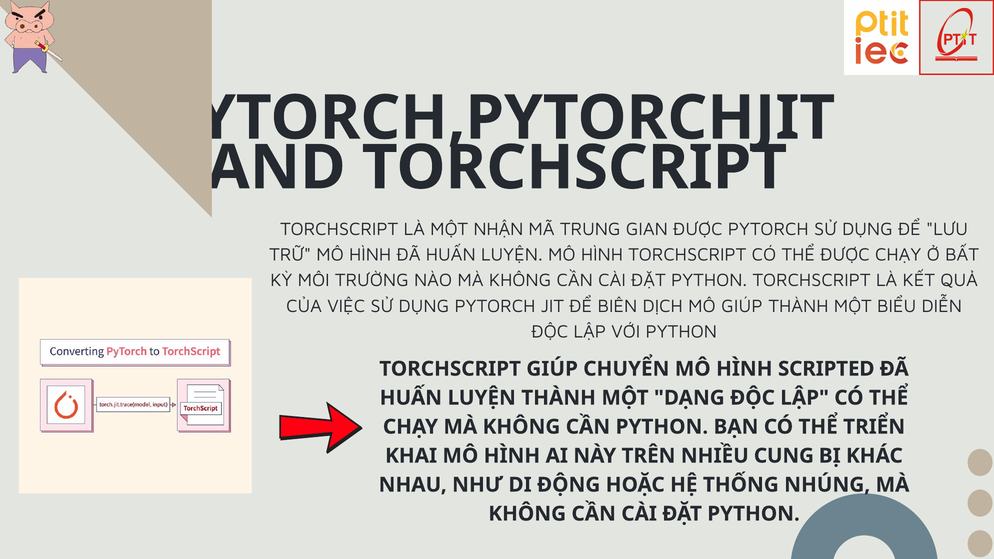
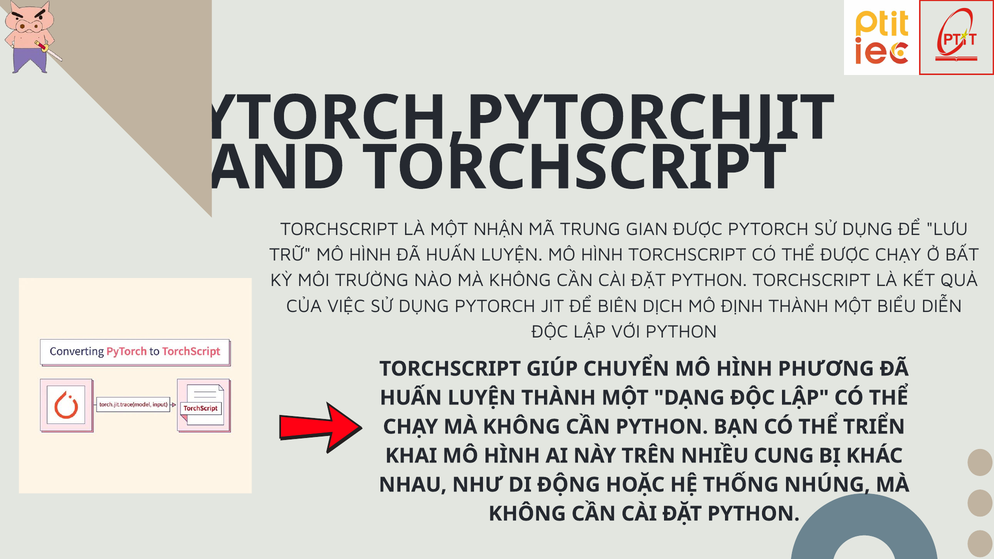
MÔ GIÚP: GIÚP -> ĐỊNH
SCRIPTED: SCRIPTED -> PHƯƠNG
